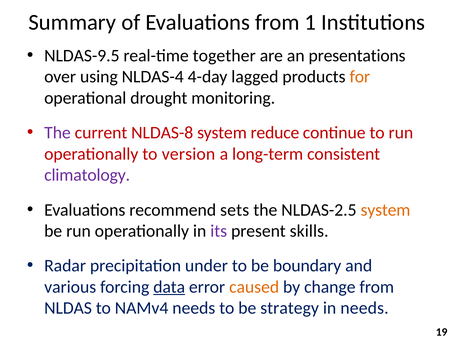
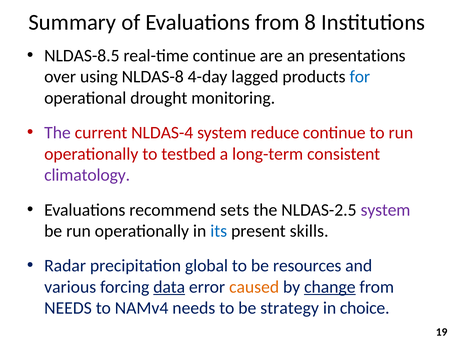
1: 1 -> 8
NLDAS-9.5: NLDAS-9.5 -> NLDAS-8.5
real-time together: together -> continue
NLDAS-4: NLDAS-4 -> NLDAS-8
for colour: orange -> blue
NLDAS-8: NLDAS-8 -> NLDAS-4
version: version -> testbed
system at (385, 210) colour: orange -> purple
its colour: purple -> blue
under: under -> global
boundary: boundary -> resources
change underline: none -> present
NLDAS at (68, 309): NLDAS -> NEEDS
in needs: needs -> choice
